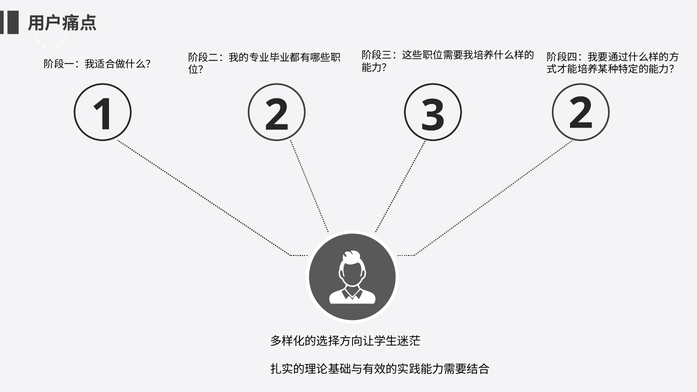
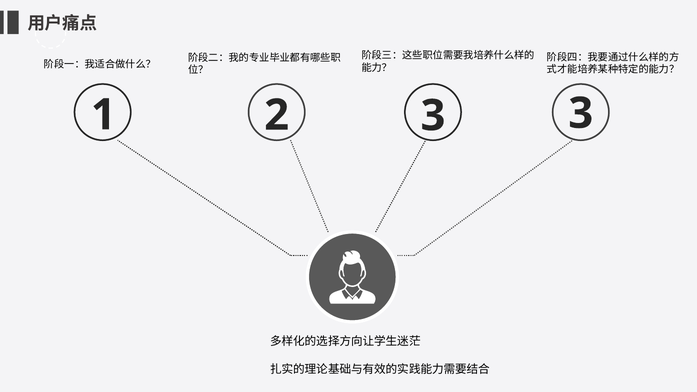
3 2: 2 -> 3
